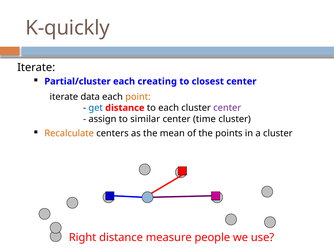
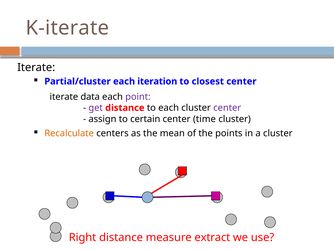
K-quickly: K-quickly -> K-iterate
creating: creating -> iteration
point colour: orange -> purple
get colour: blue -> purple
similar: similar -> certain
people: people -> extract
